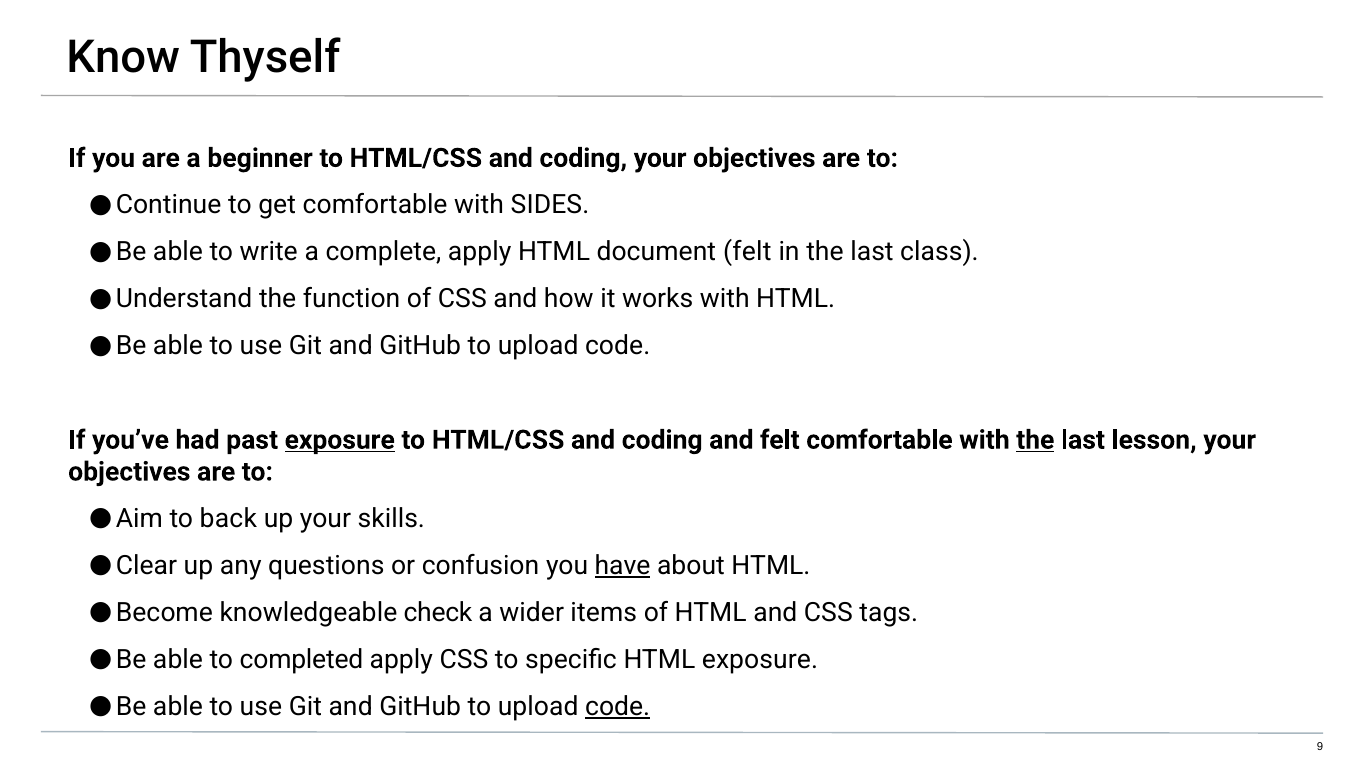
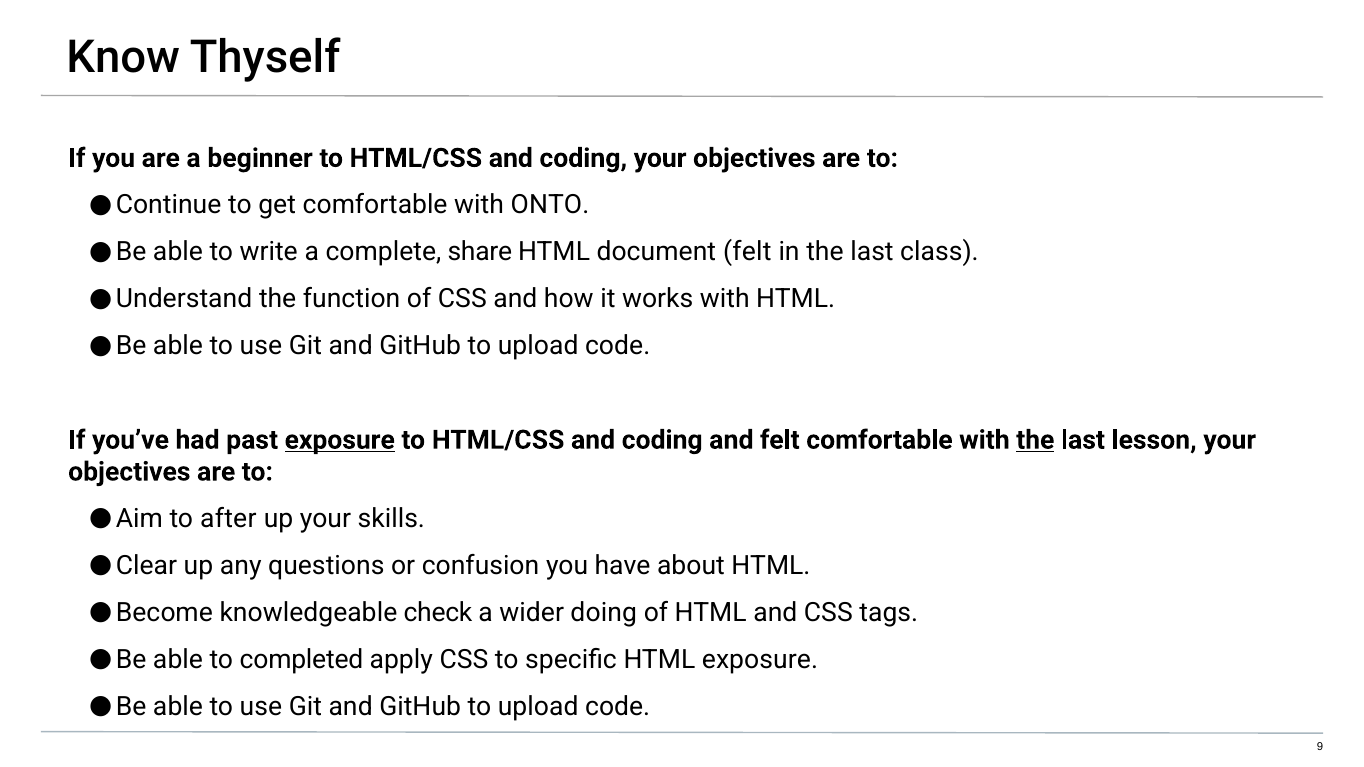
SIDES: SIDES -> ONTO
complete apply: apply -> share
back: back -> after
have underline: present -> none
items: items -> doing
code at (618, 707) underline: present -> none
